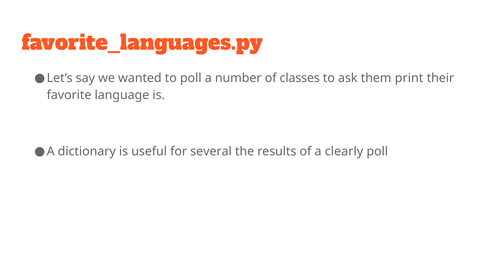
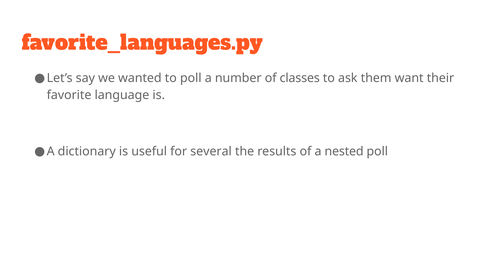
print: print -> want
clearly: clearly -> nested
